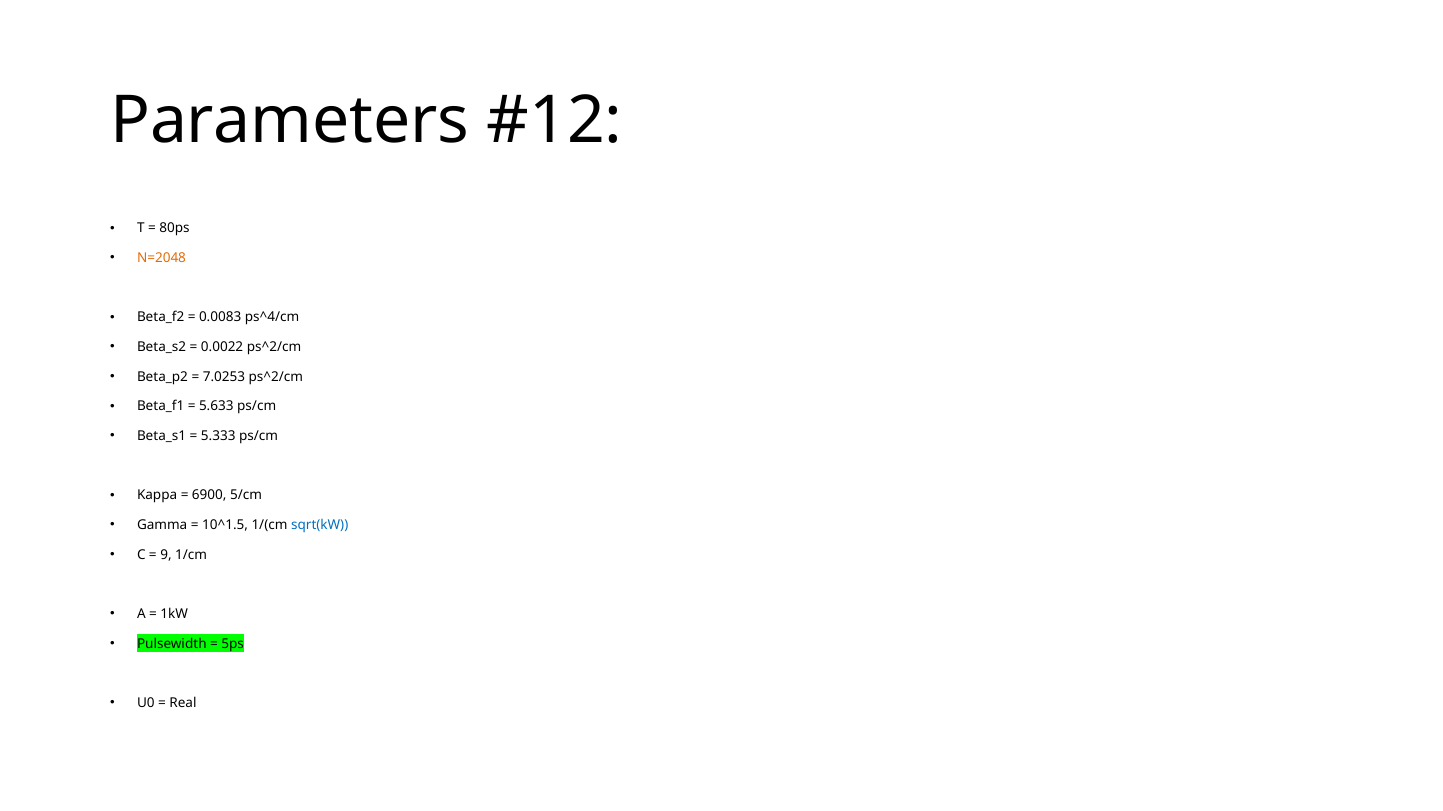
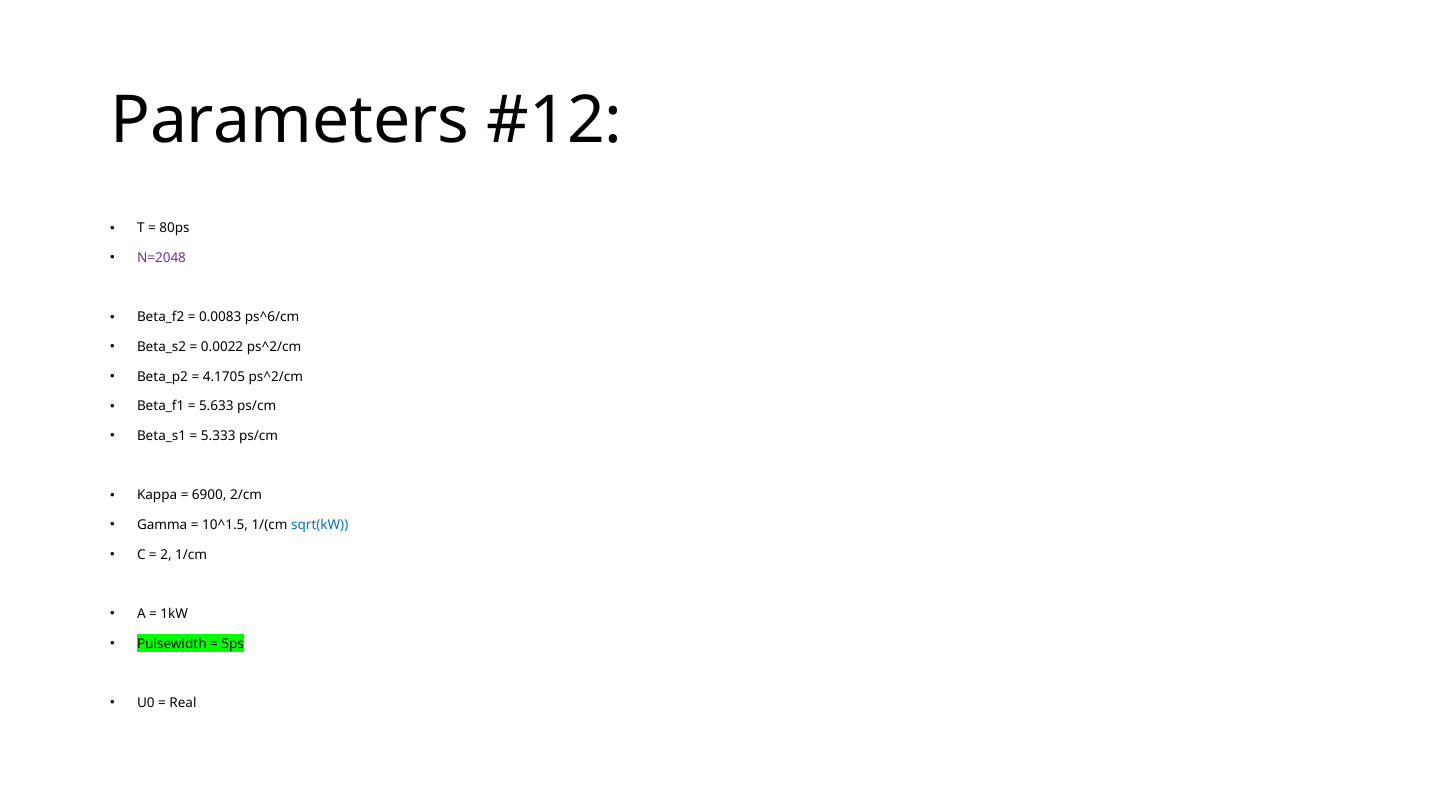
N=2048 colour: orange -> purple
ps^4/cm: ps^4/cm -> ps^6/cm
7.0253: 7.0253 -> 4.1705
5/cm: 5/cm -> 2/cm
9: 9 -> 2
